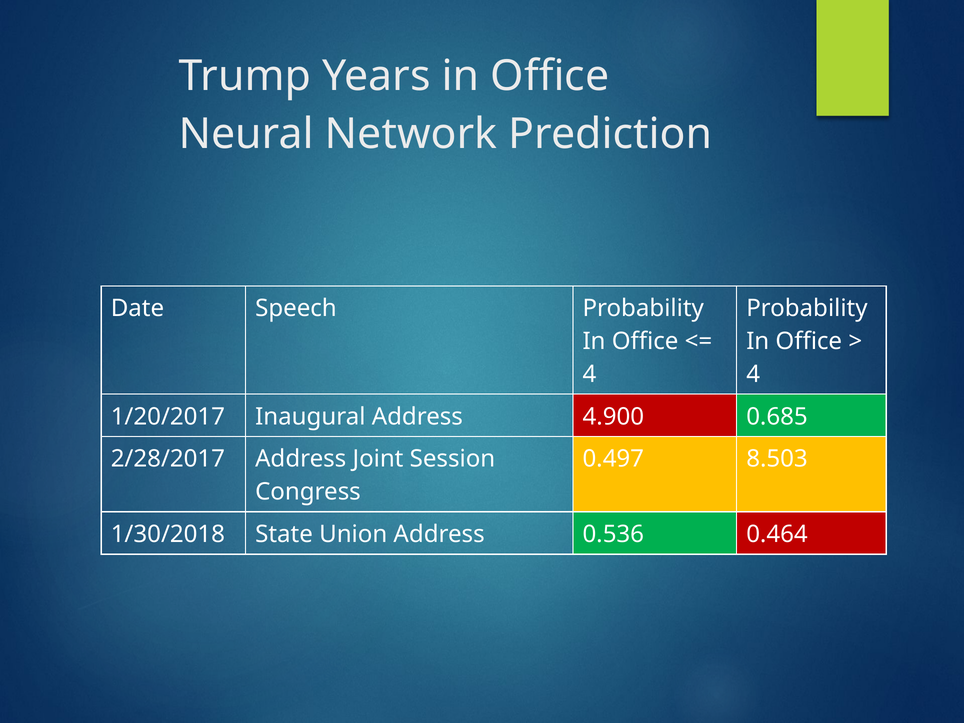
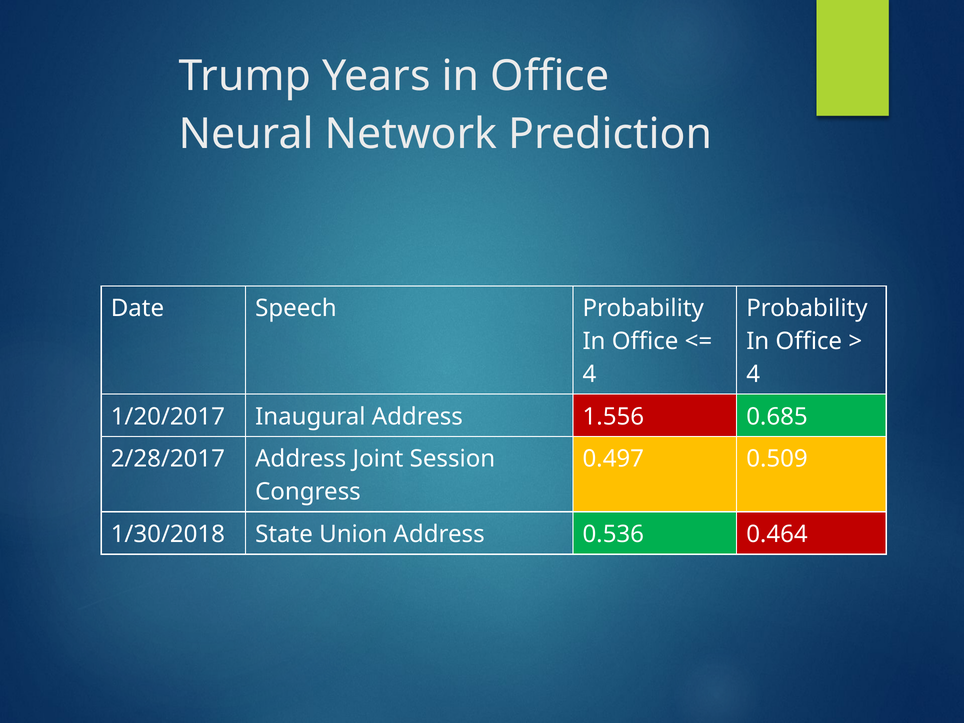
4.900: 4.900 -> 1.556
8.503: 8.503 -> 0.509
